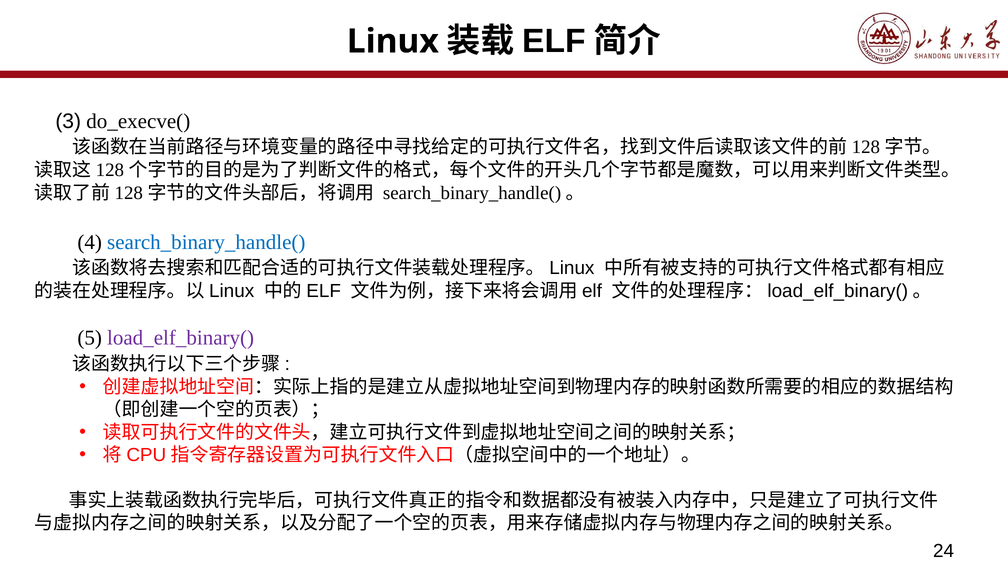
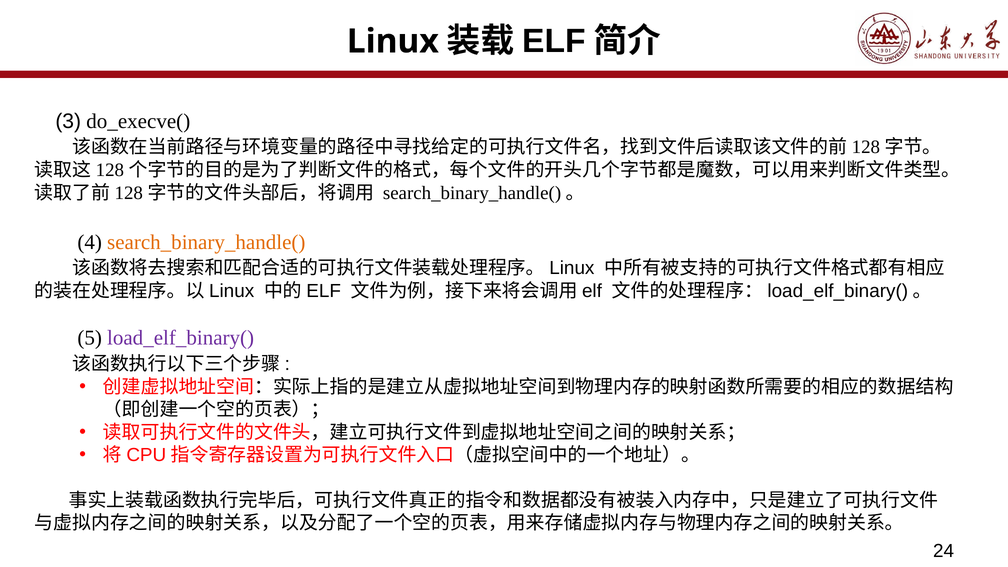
search_binary_handle( colour: blue -> orange
